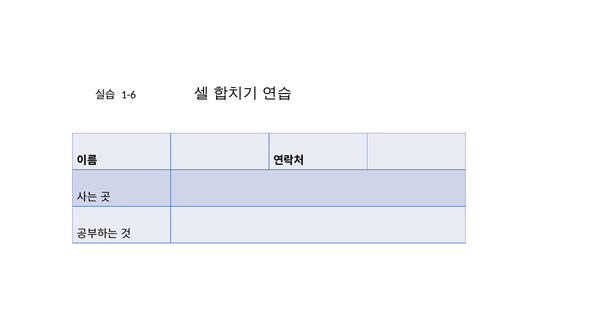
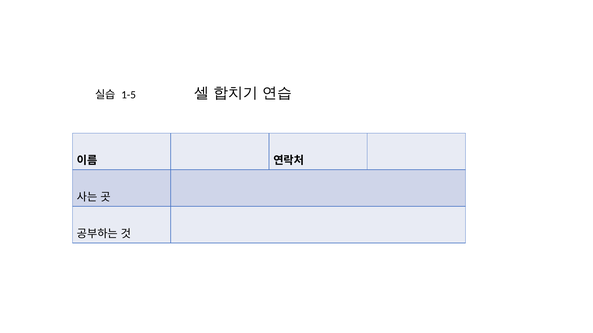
1-6: 1-6 -> 1-5
